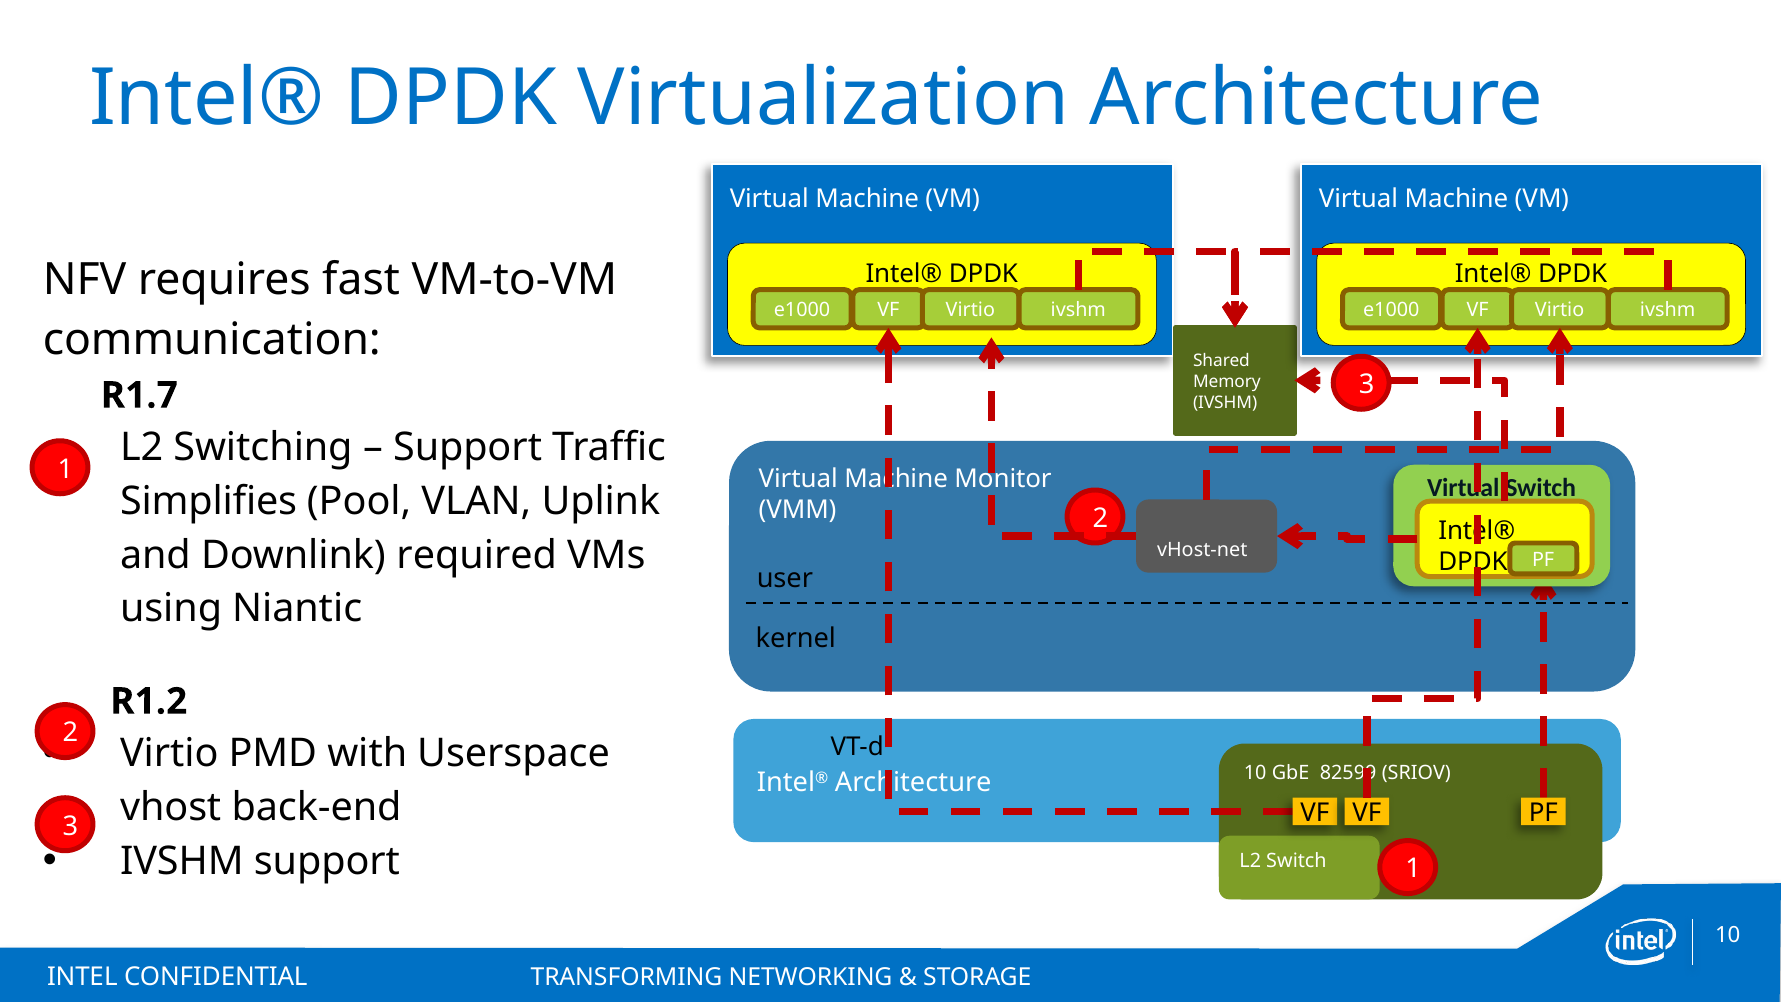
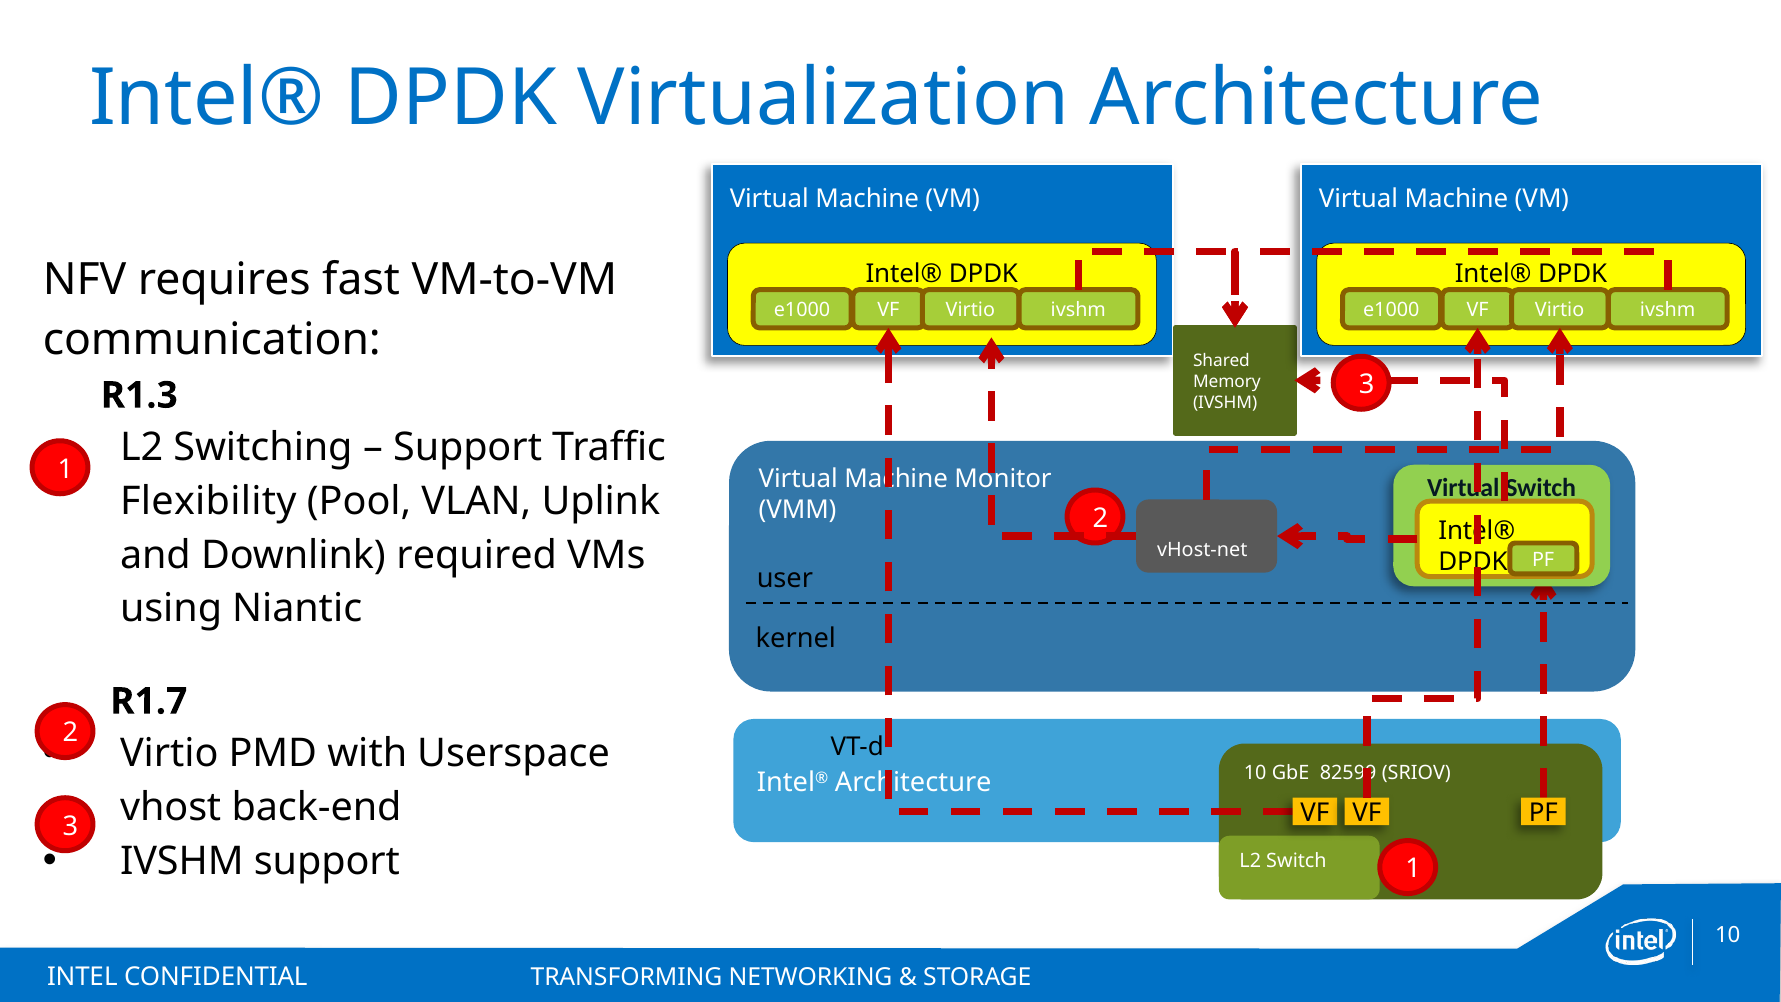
R1.7: R1.7 -> R1.3
Simplifies: Simplifies -> Flexibility
R1.2: R1.2 -> R1.7
